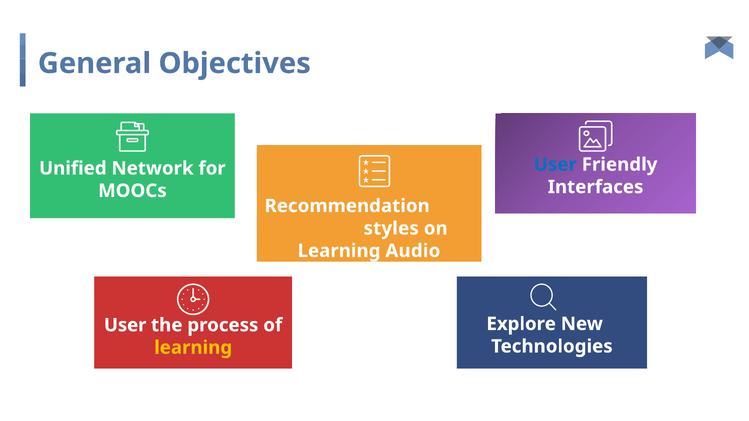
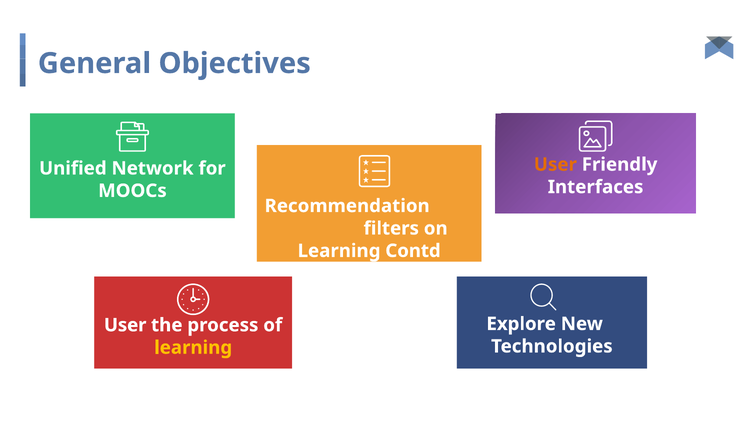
User at (555, 165) colour: blue -> orange
styles: styles -> filters
Audio: Audio -> Contd
